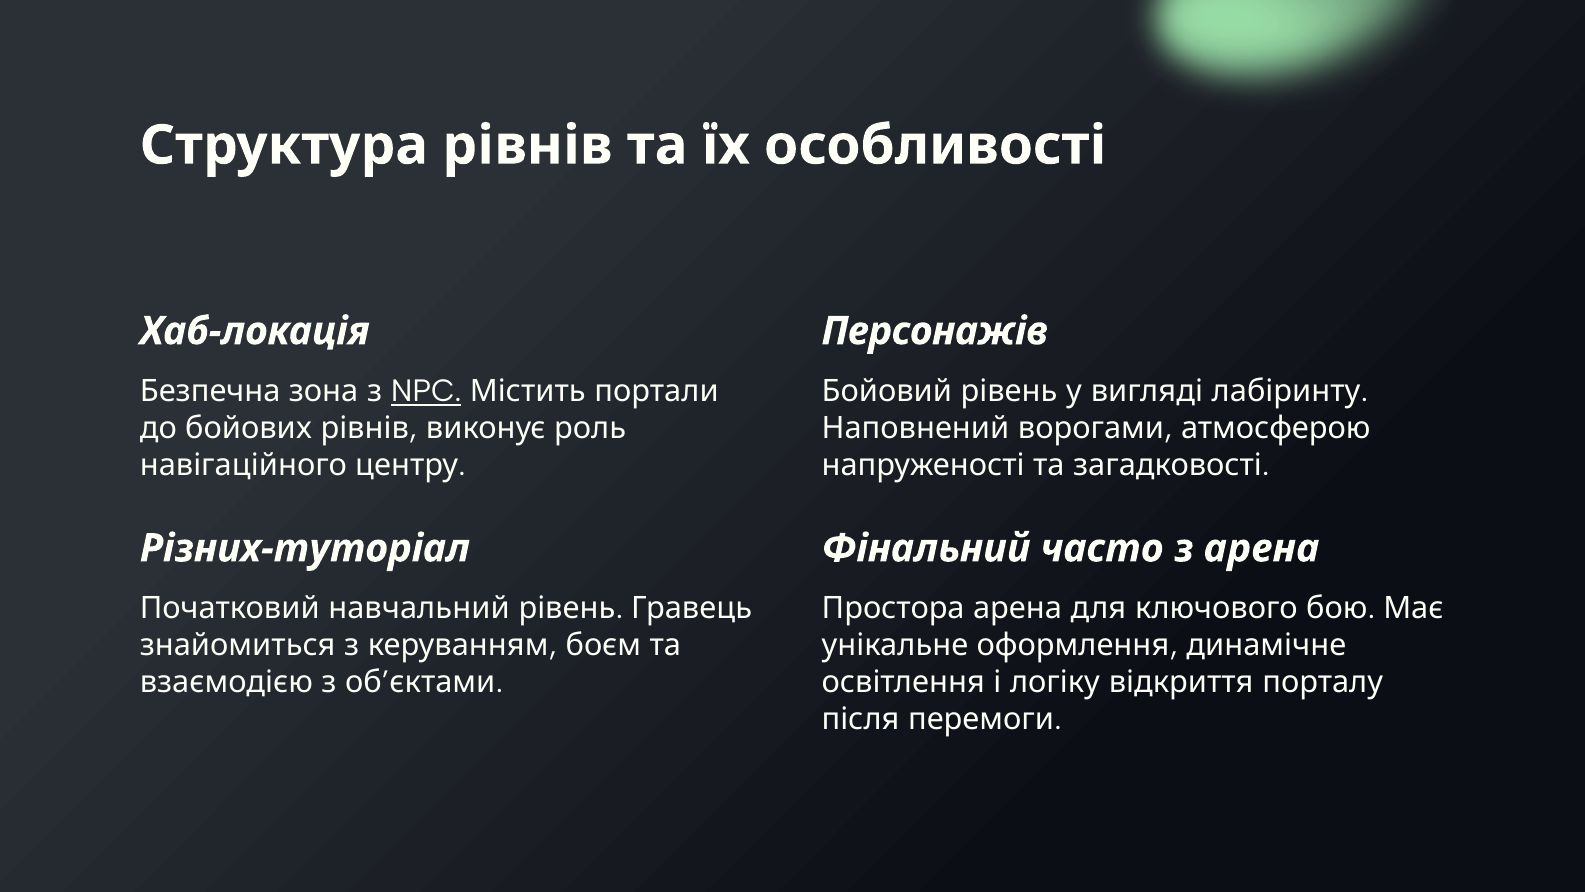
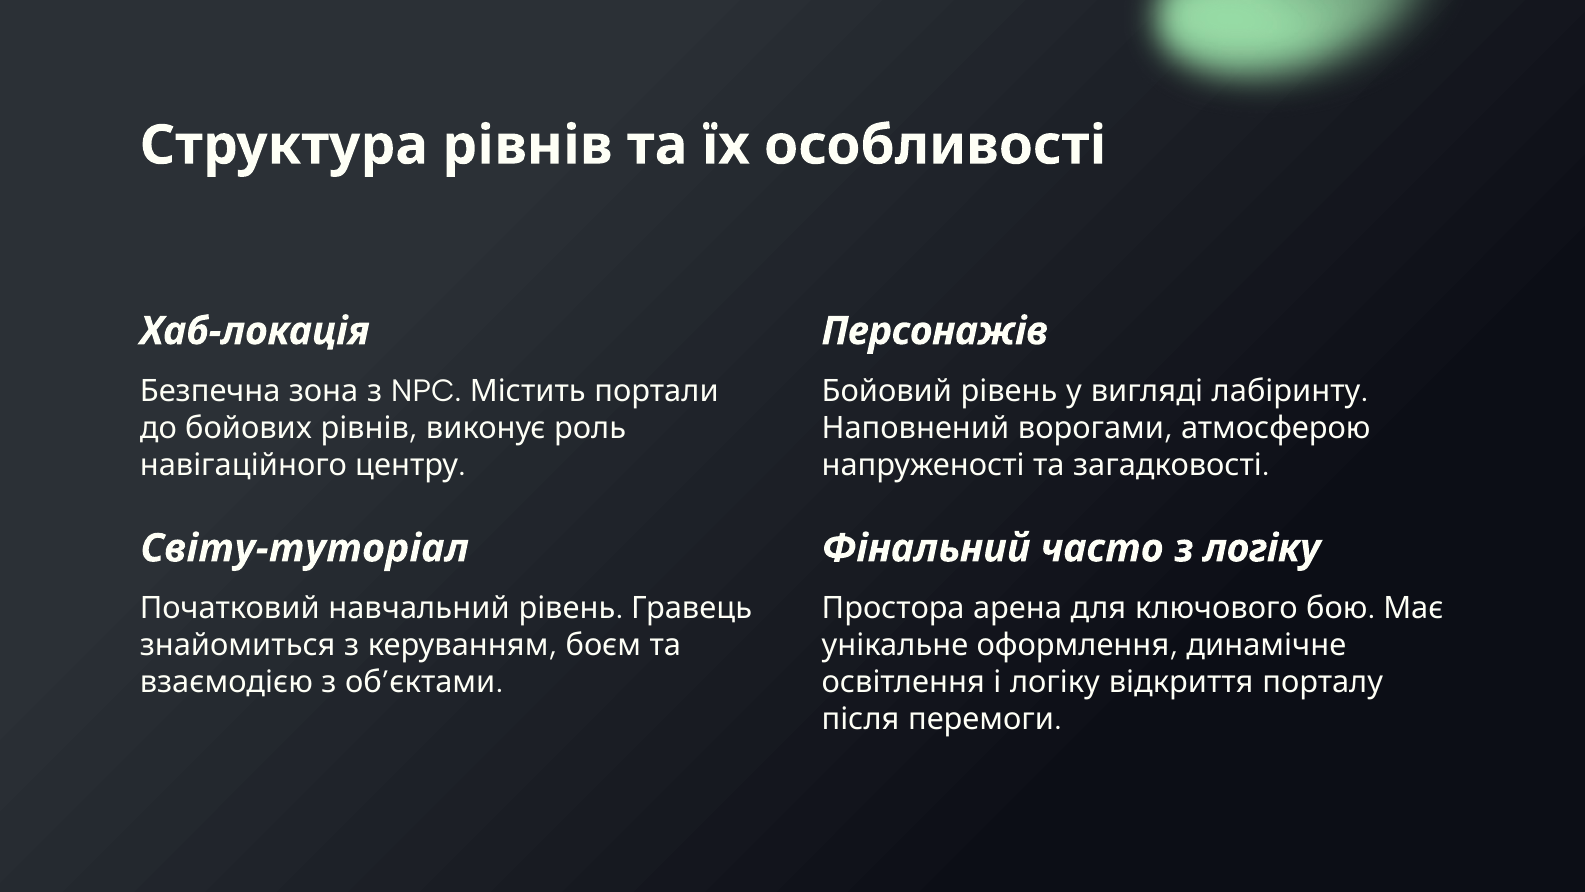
NPC underline: present -> none
Різних-туторіал: Різних-туторіал -> Світу-туторіал
з арена: арена -> логіку
